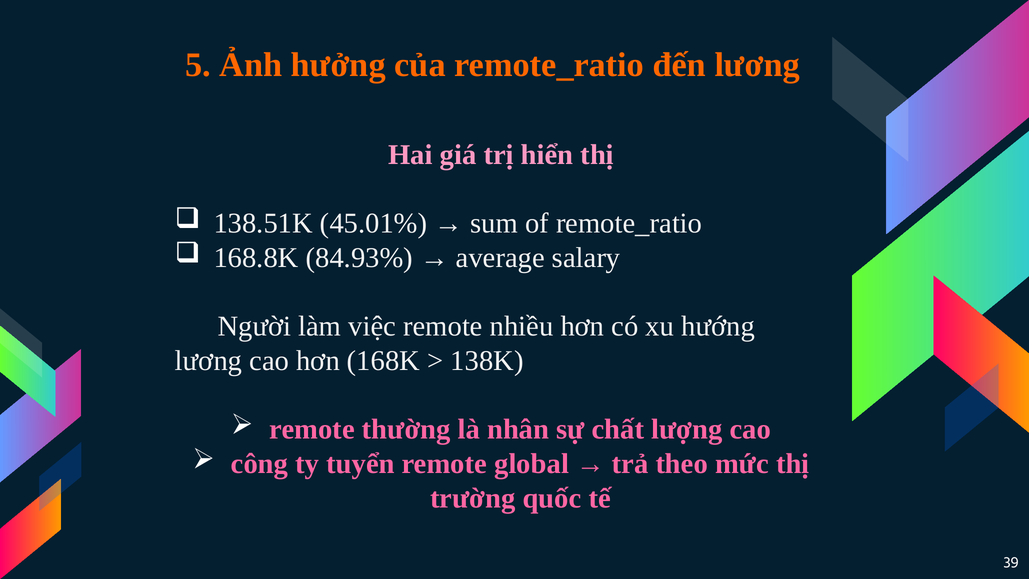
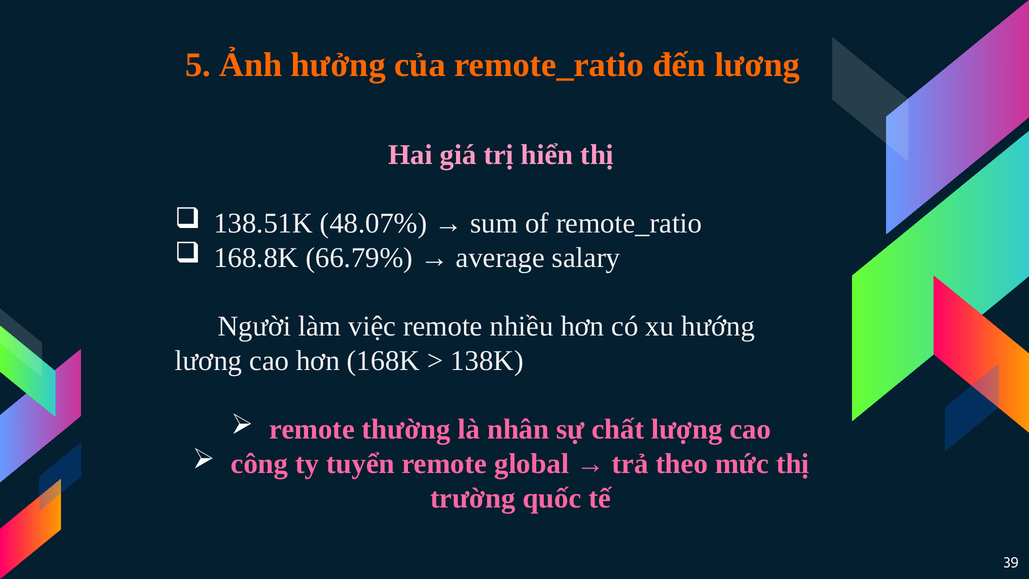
45.01%: 45.01% -> 48.07%
84.93%: 84.93% -> 66.79%
